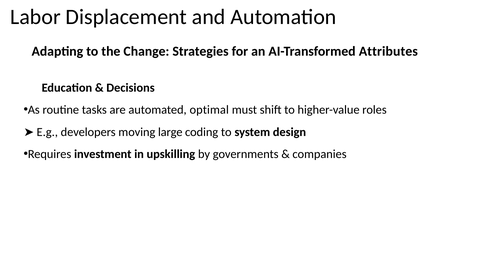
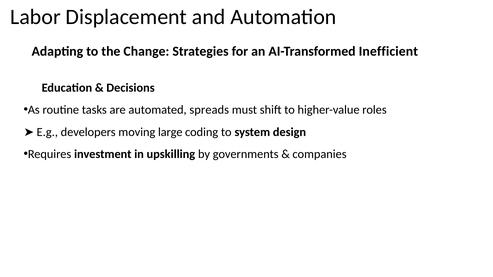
Attributes: Attributes -> Inefficient
optimal: optimal -> spreads
